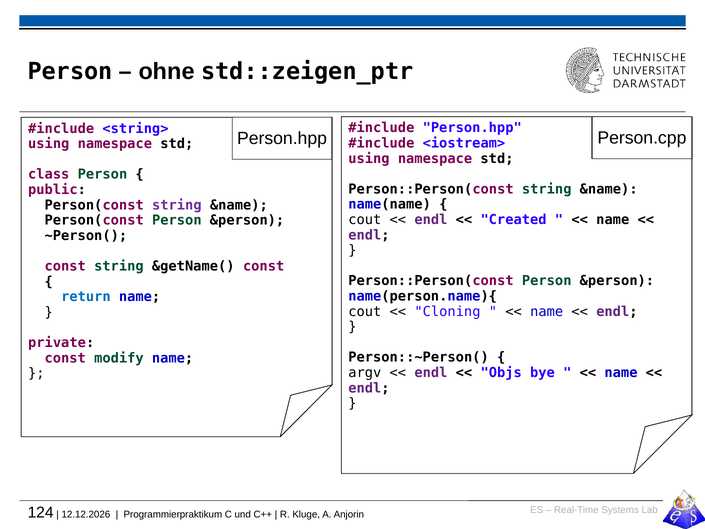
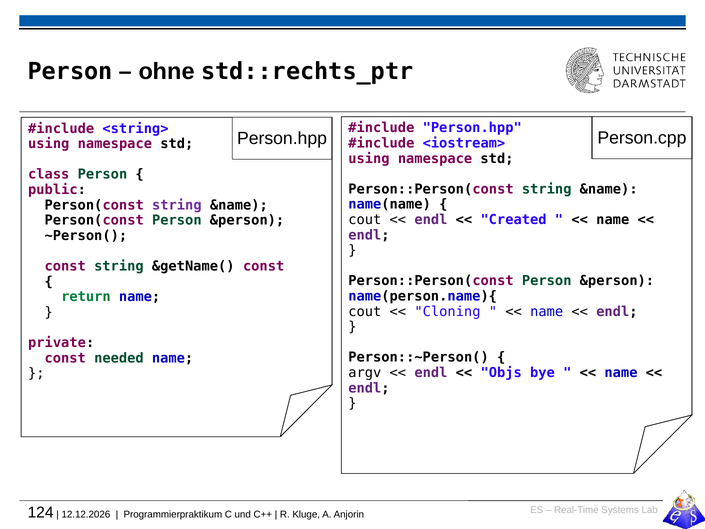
std::zeigen_ptr: std::zeigen_ptr -> std::rechts_ptr
return colour: blue -> green
modify: modify -> needed
